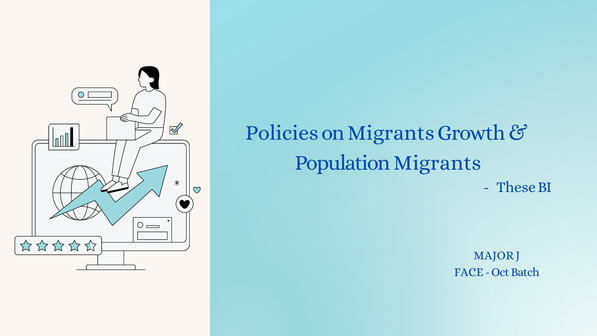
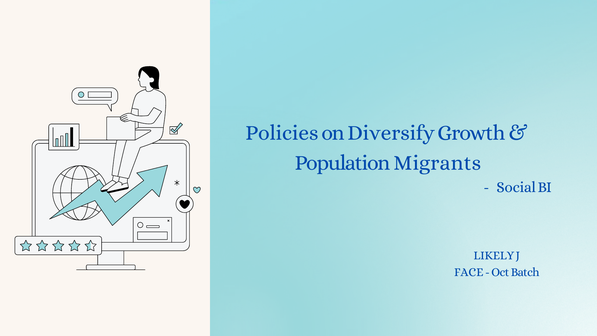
on Migrants: Migrants -> Diversify
These: These -> Social
MAJOR: MAJOR -> LIKELY
